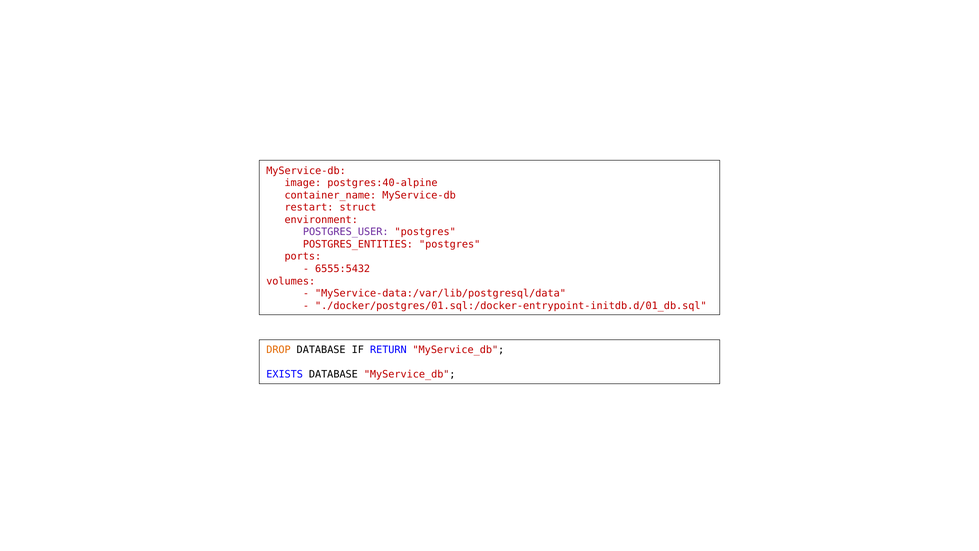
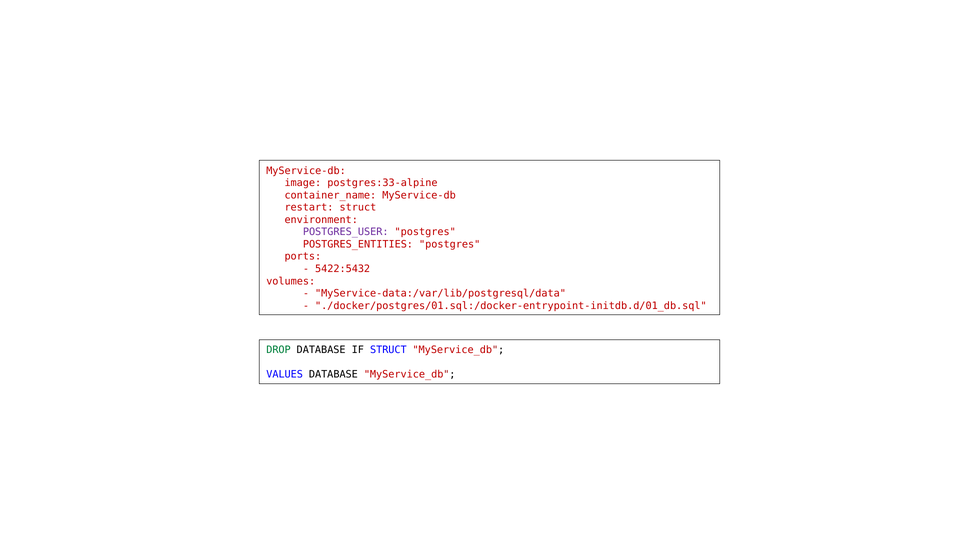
postgres:40-alpine: postgres:40-alpine -> postgres:33-alpine
6555:5432: 6555:5432 -> 5422:5432
DROP colour: orange -> green
IF RETURN: RETURN -> STRUCT
EXISTS: EXISTS -> VALUES
